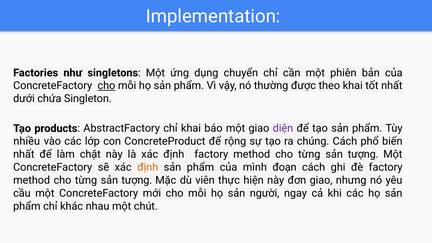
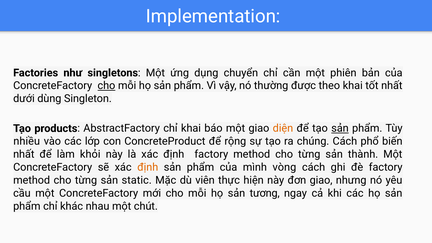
chứa: chứa -> dùng
diện colour: purple -> orange
sản at (340, 128) underline: none -> present
chặt: chặt -> khỏi
tượng at (363, 154): tượng -> thành
đoạn: đoạn -> vòng
tượng at (137, 180): tượng -> static
người: người -> tương
